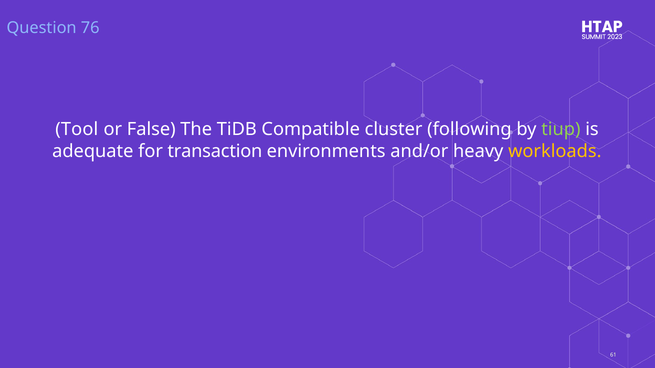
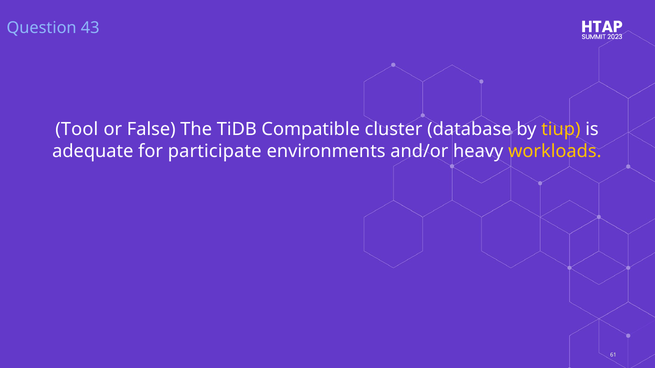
76: 76 -> 43
following: following -> database
tiup colour: light green -> yellow
transaction: transaction -> participate
